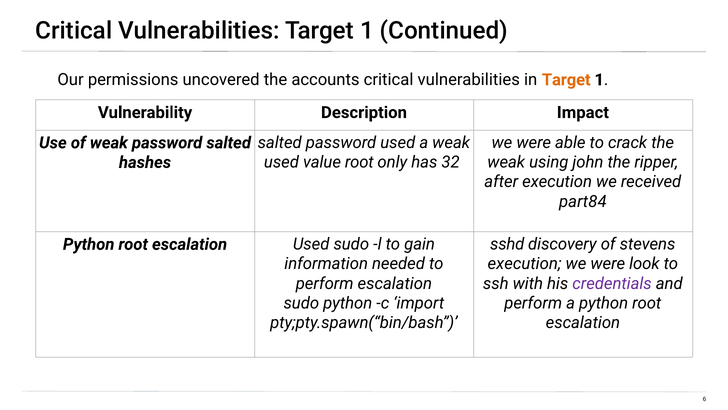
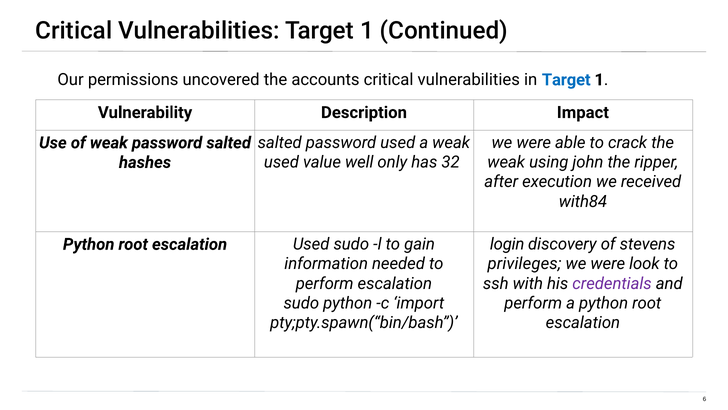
Target at (566, 80) colour: orange -> blue
value root: root -> well
part84: part84 -> with84
sshd: sshd -> login
execution at (525, 264): execution -> privileges
